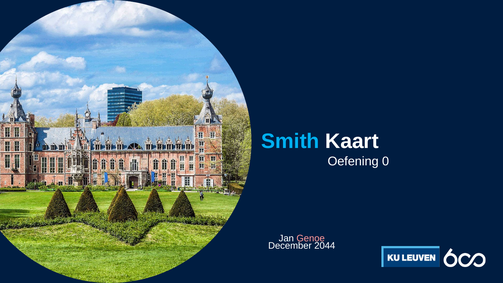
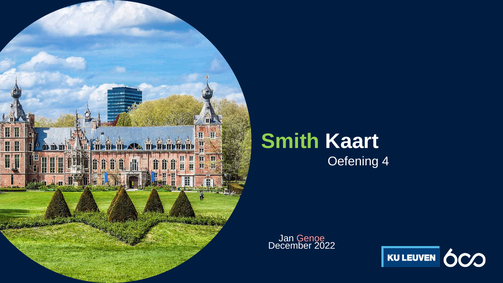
Smith colour: light blue -> light green
0: 0 -> 4
2044: 2044 -> 2022
